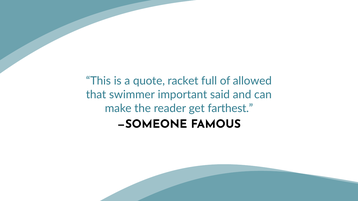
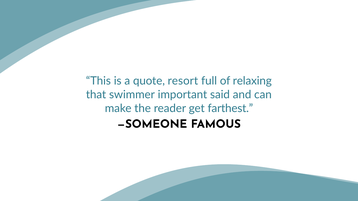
racket: racket -> resort
allowed: allowed -> relaxing
